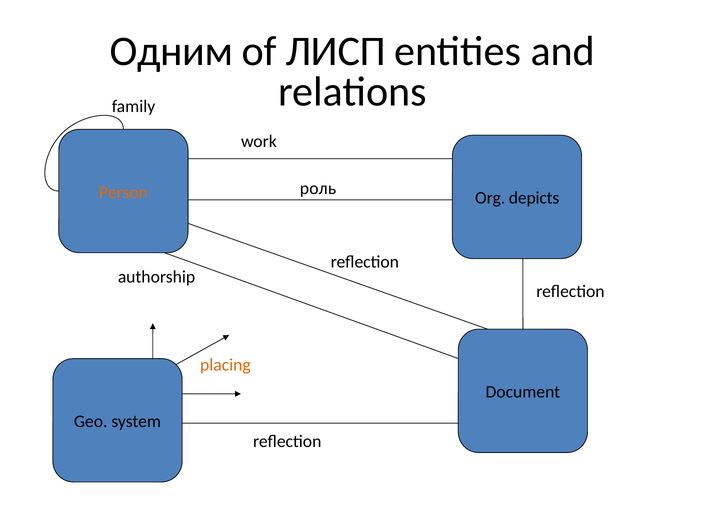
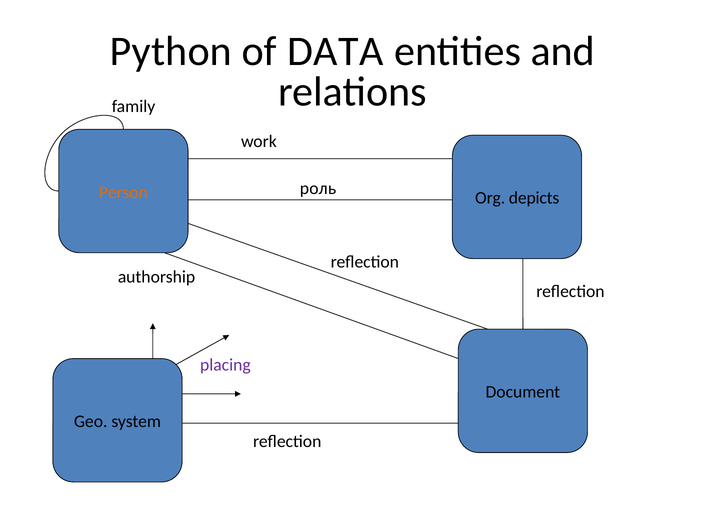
Одним: Одним -> Python
ЛИСП: ЛИСП -> DATA
placing colour: orange -> purple
